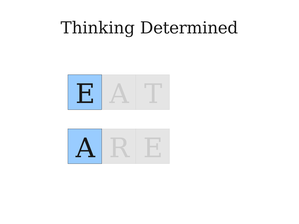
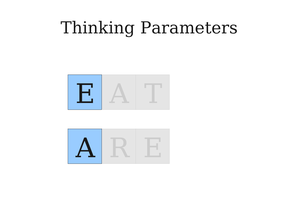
Determined: Determined -> Parameters
